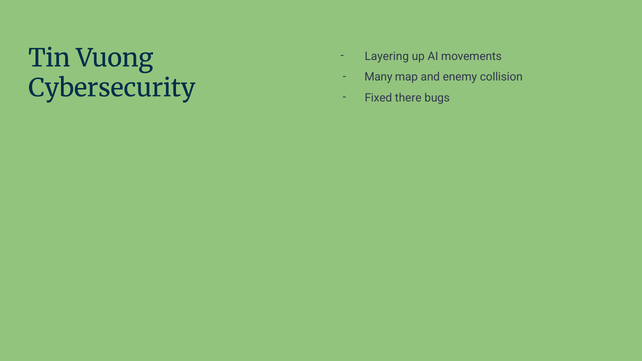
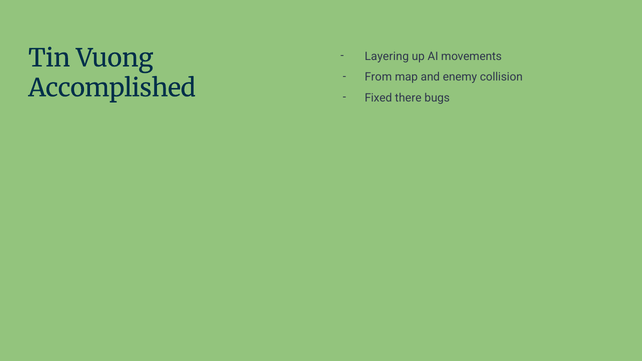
Many: Many -> From
Cybersecurity: Cybersecurity -> Accomplished
